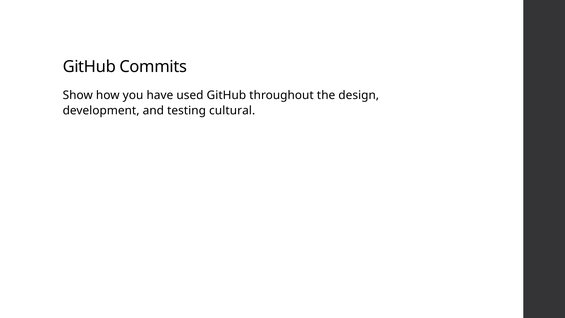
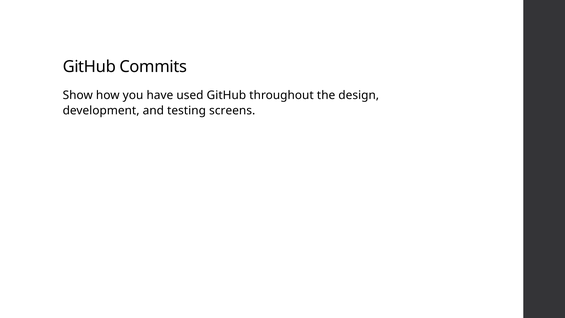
cultural: cultural -> screens
